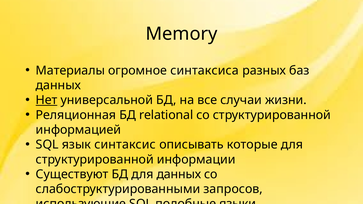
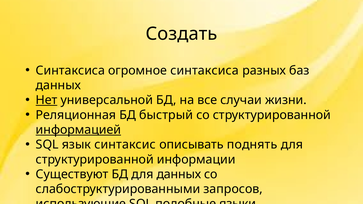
Memory: Memory -> Создать
Материалы at (70, 71): Материалы -> Синтаксиса
relational: relational -> быстрый
информацией underline: none -> present
которые: которые -> поднять
